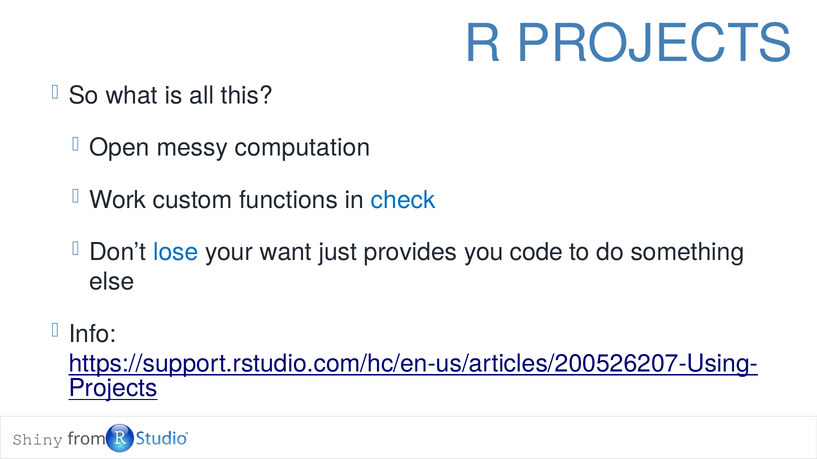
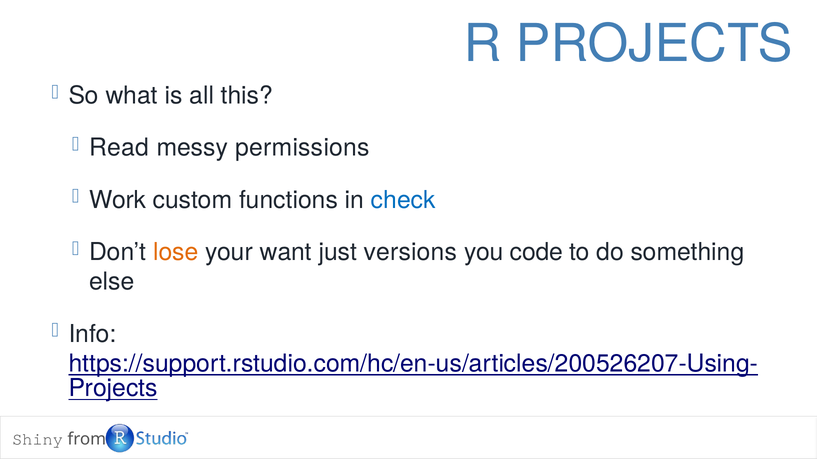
Open: Open -> Read
computation: computation -> permissions
lose colour: blue -> orange
provides: provides -> versions
